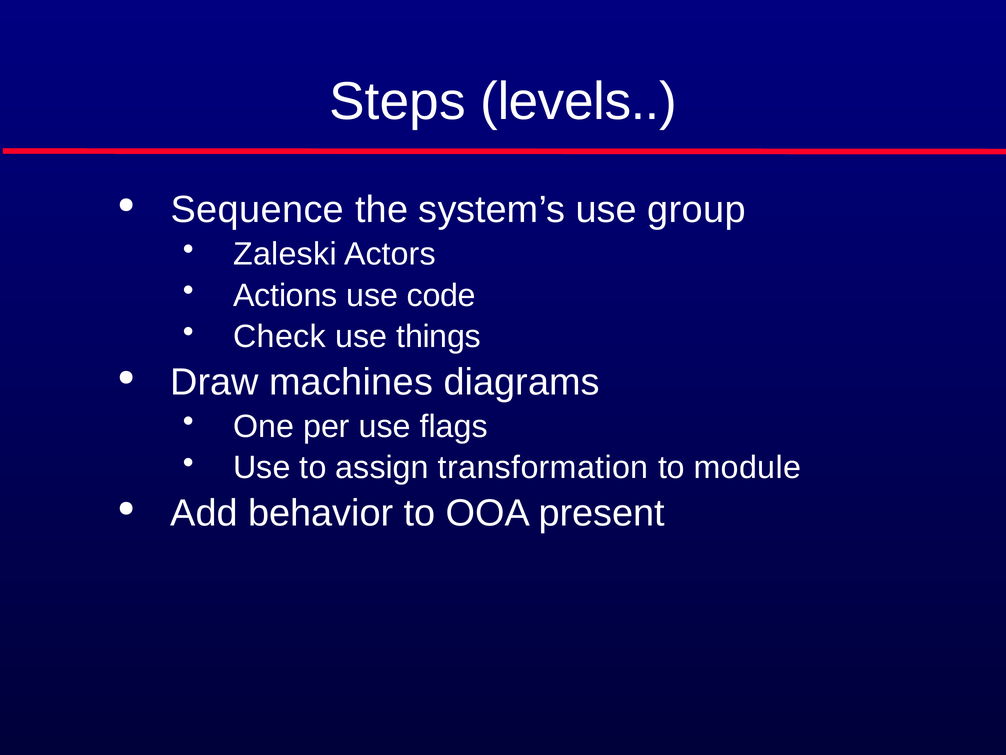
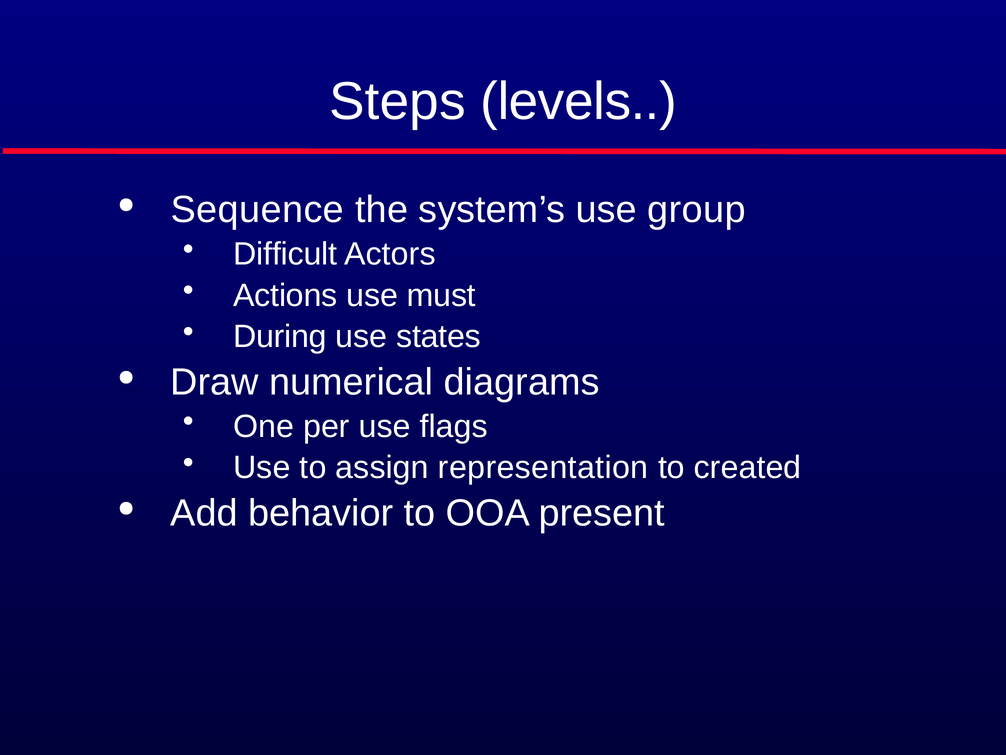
Zaleski: Zaleski -> Difficult
code: code -> must
Check: Check -> During
things: things -> states
machines: machines -> numerical
transformation: transformation -> representation
module: module -> created
